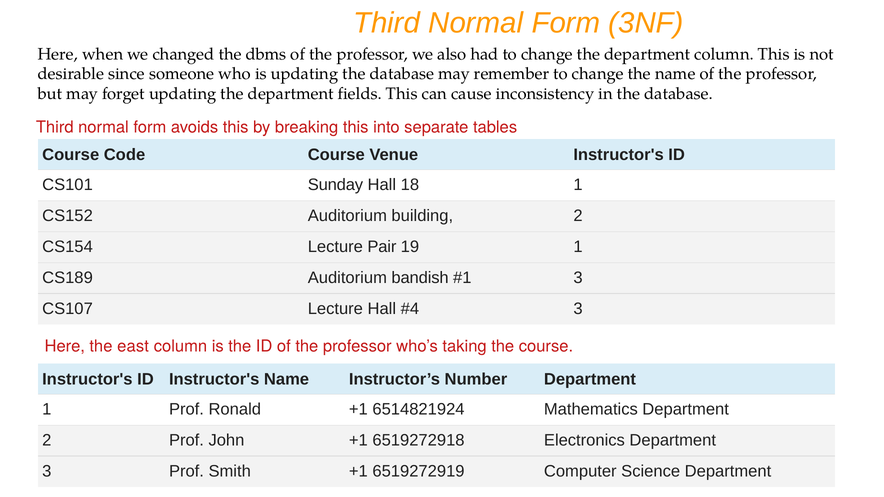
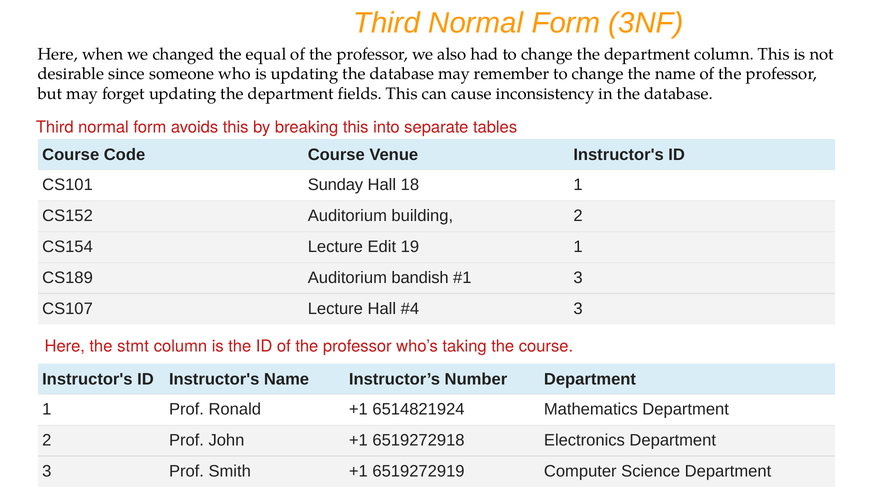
dbms: dbms -> equal
Pair: Pair -> Edit
east: east -> stmt
